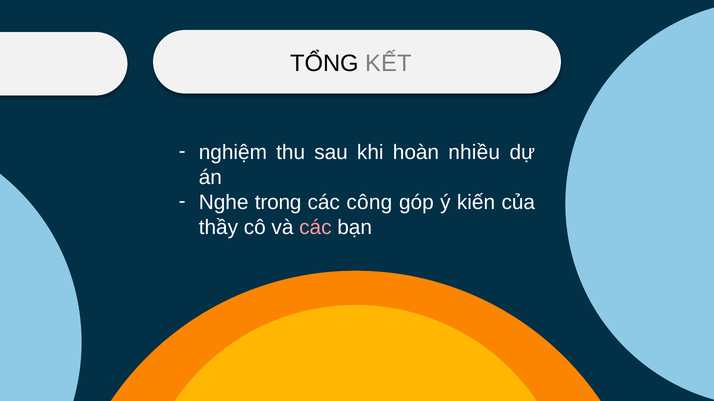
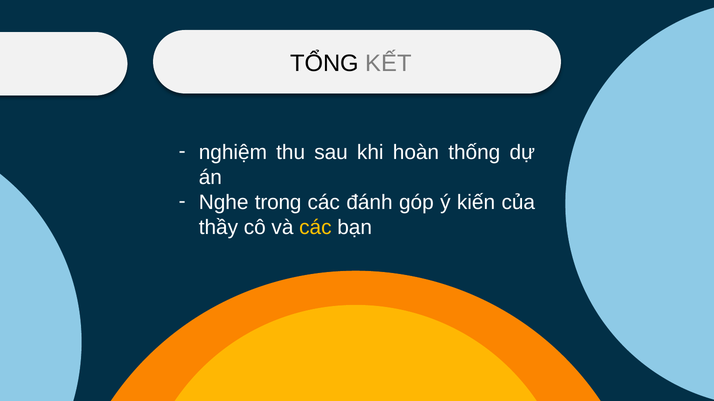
nhiều: nhiều -> thống
công: công -> đánh
các at (315, 228) colour: pink -> yellow
